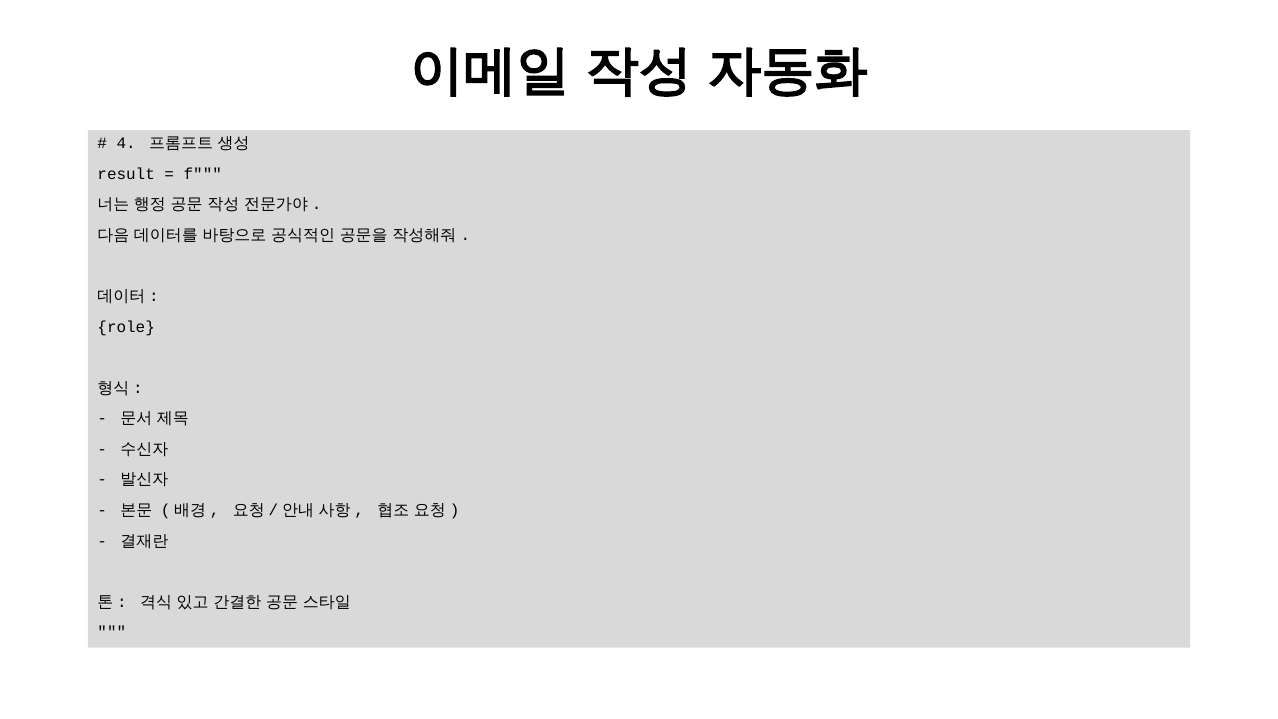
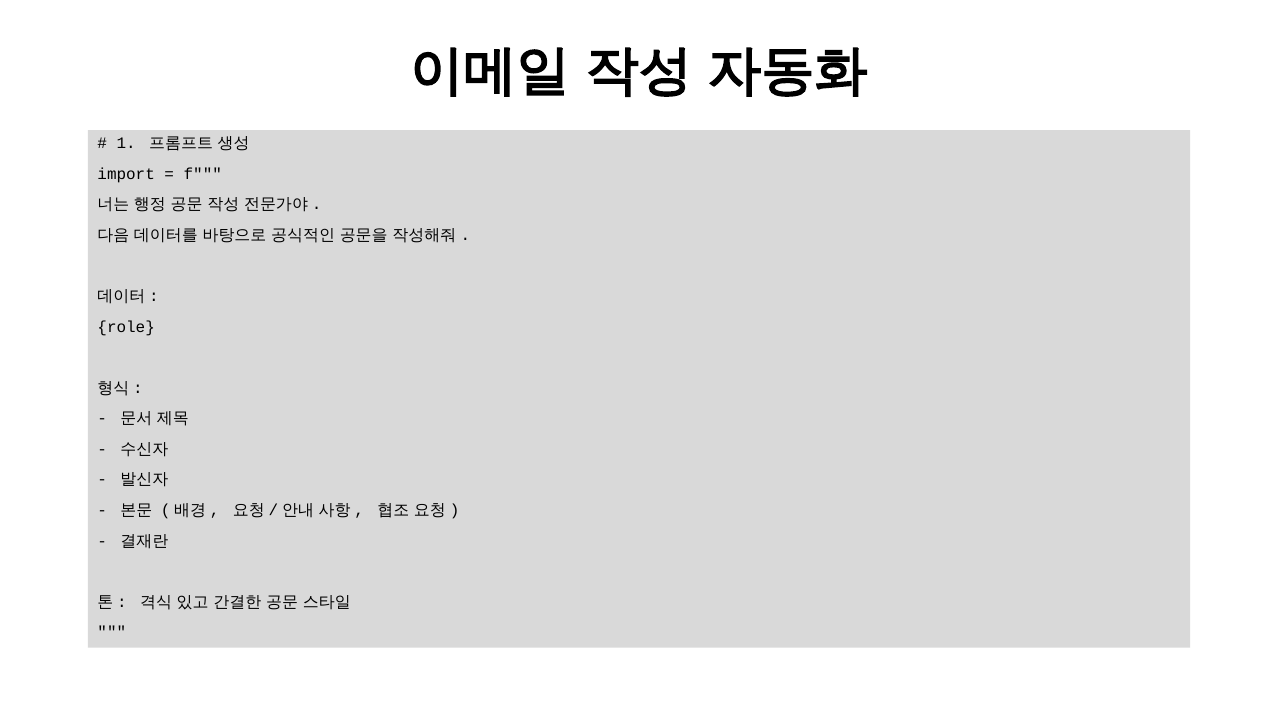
4: 4 -> 1
result: result -> import
